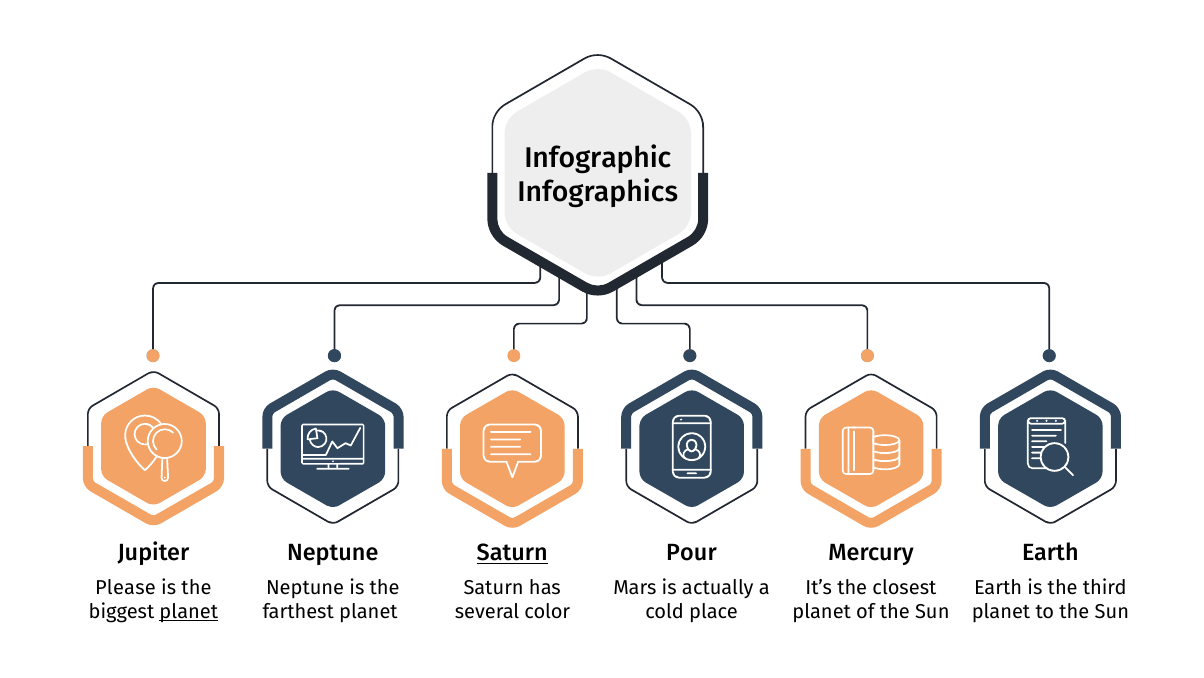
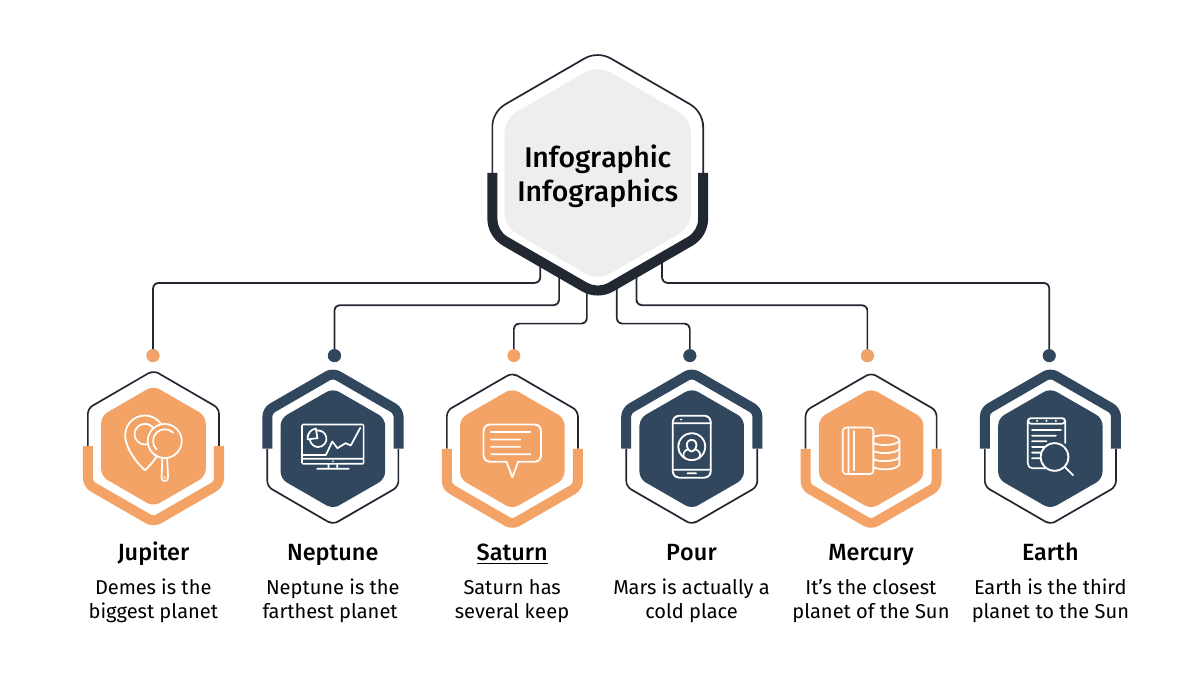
Please: Please -> Demes
planet at (189, 611) underline: present -> none
color: color -> keep
